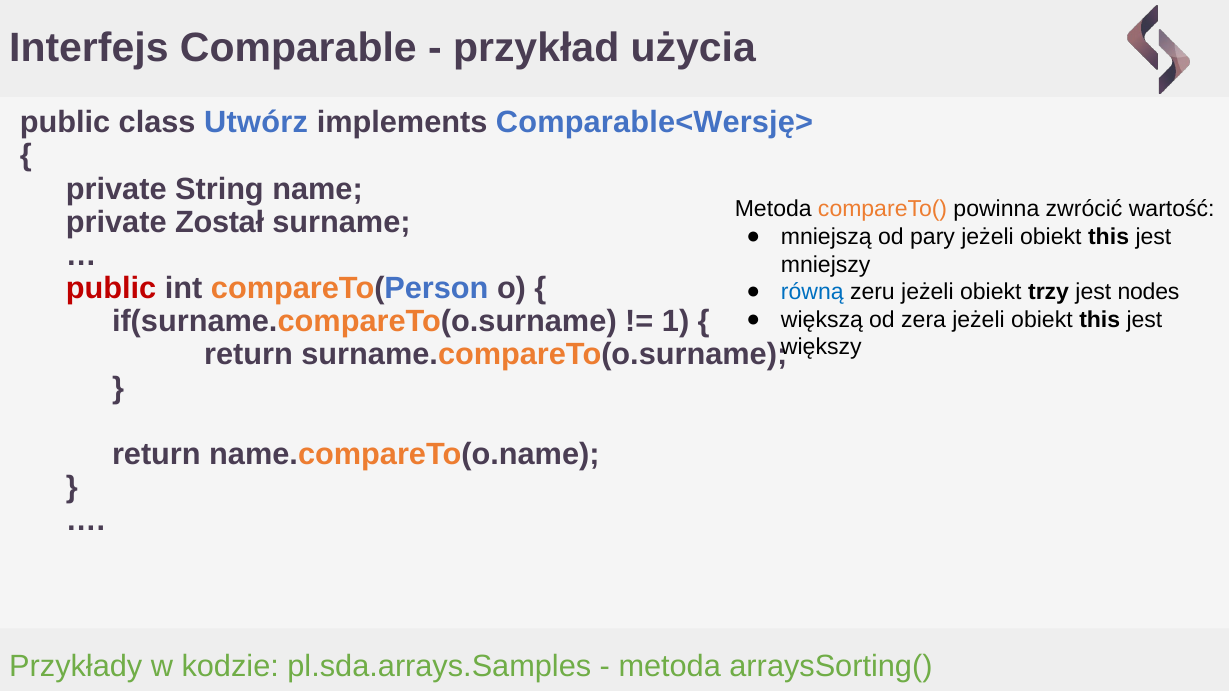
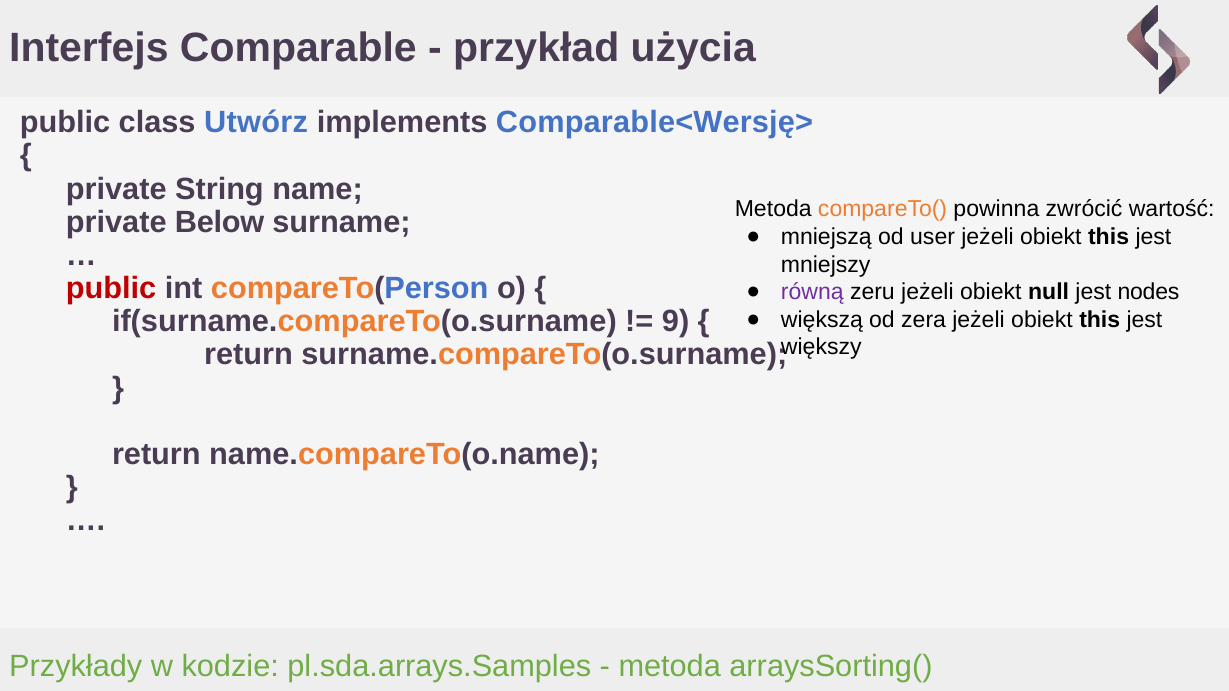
Został: Został -> Below
pary: pary -> user
równą colour: blue -> purple
trzy: trzy -> null
1: 1 -> 9
